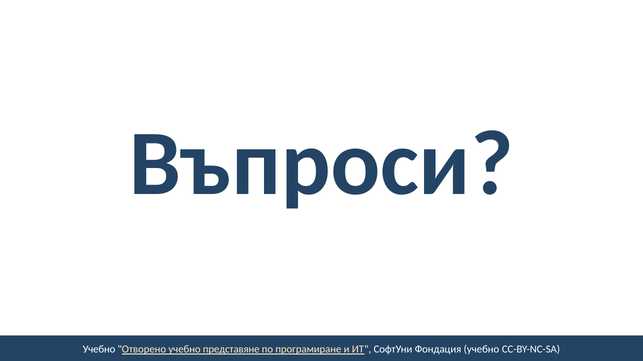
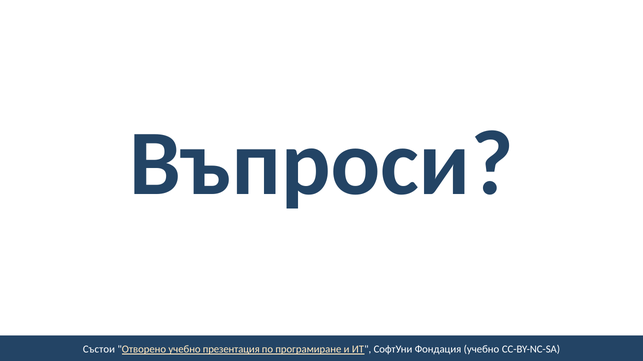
Учебно at (99, 350): Учебно -> Състои
представяне: представяне -> презентация
